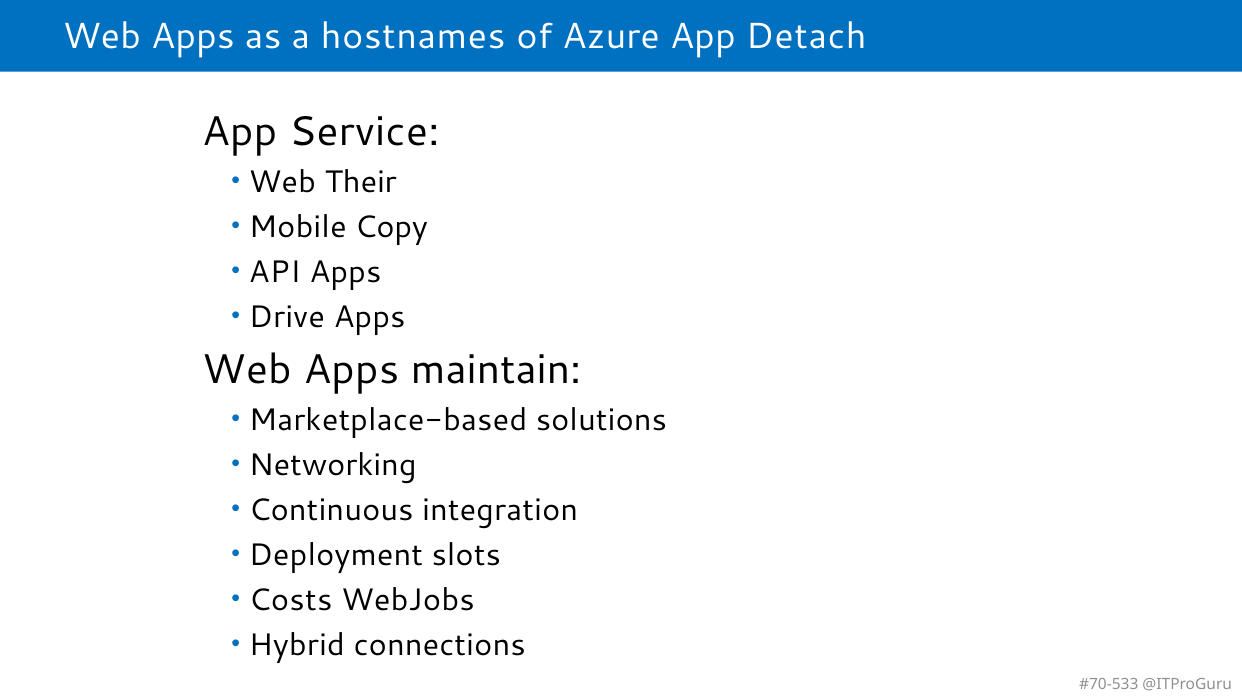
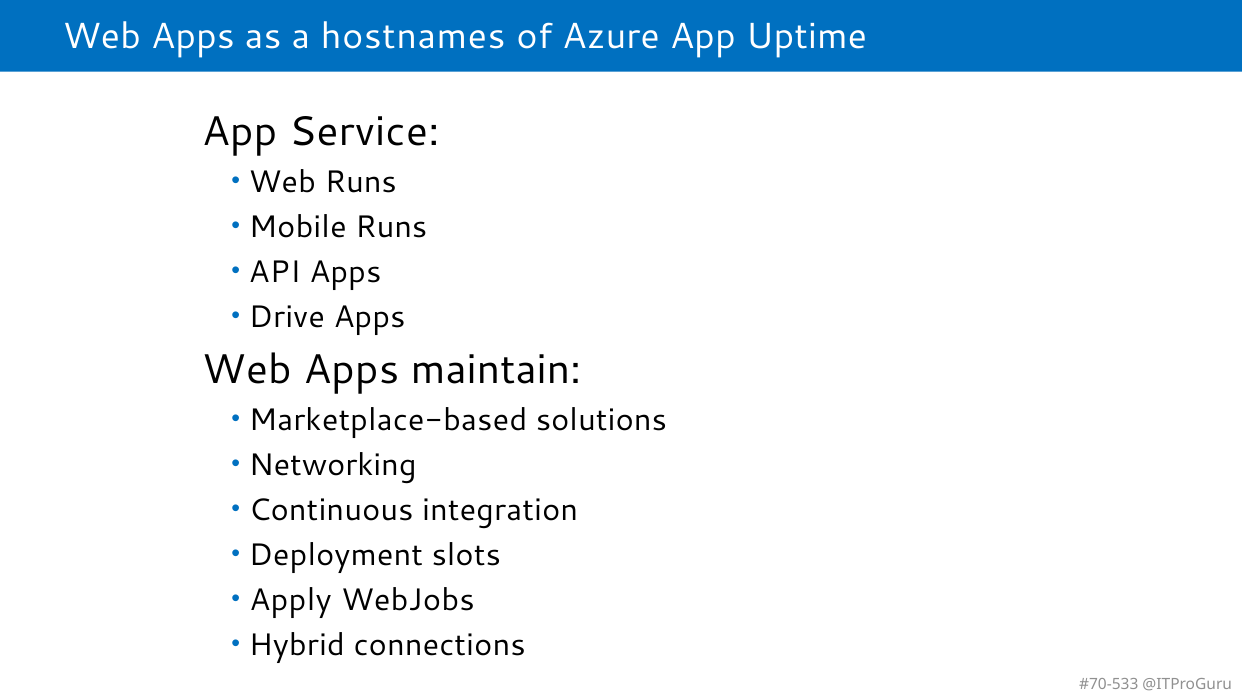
Detach: Detach -> Uptime
Web Their: Their -> Runs
Mobile Copy: Copy -> Runs
Costs: Costs -> Apply
